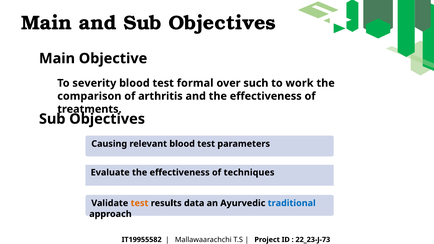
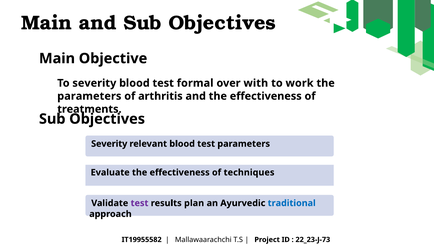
such: such -> with
comparison at (89, 96): comparison -> parameters
Causing at (109, 144): Causing -> Severity
test at (140, 203) colour: orange -> purple
data: data -> plan
